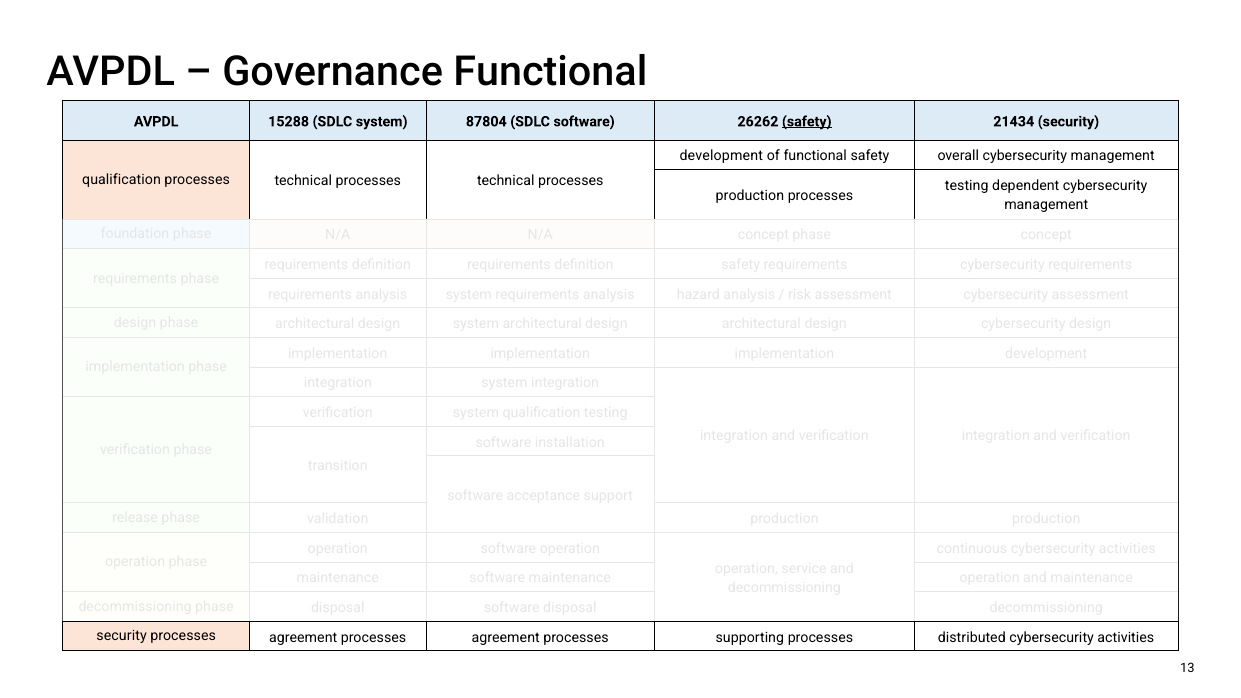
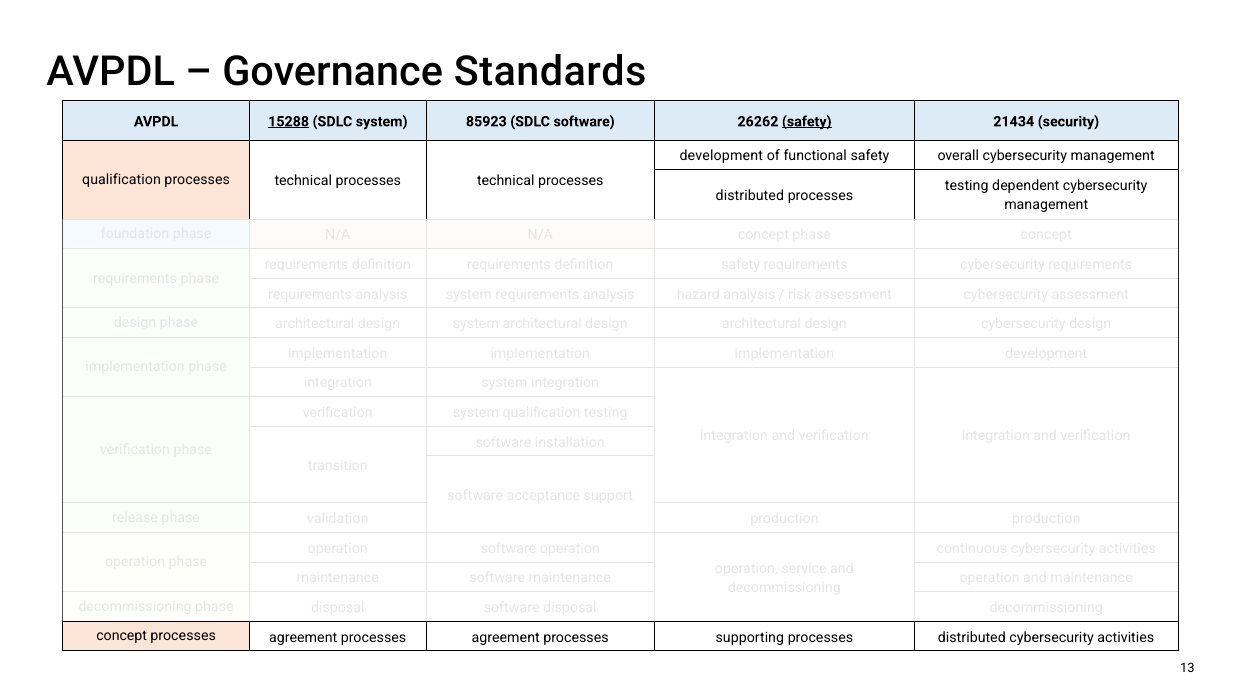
Governance Functional: Functional -> Standards
15288 underline: none -> present
87804: 87804 -> 85923
production at (750, 196): production -> distributed
security at (122, 636): security -> concept
